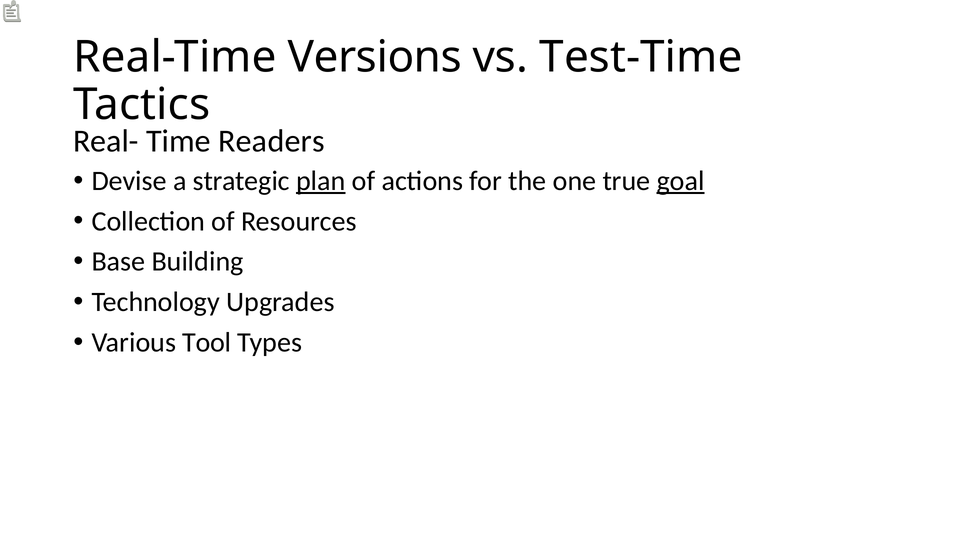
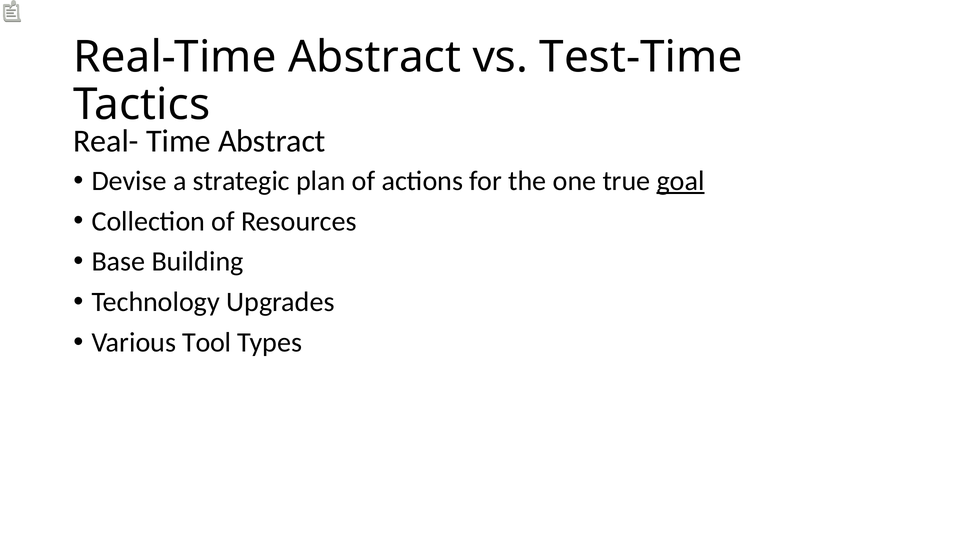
Real-Time Versions: Versions -> Abstract
Time Readers: Readers -> Abstract
plan underline: present -> none
